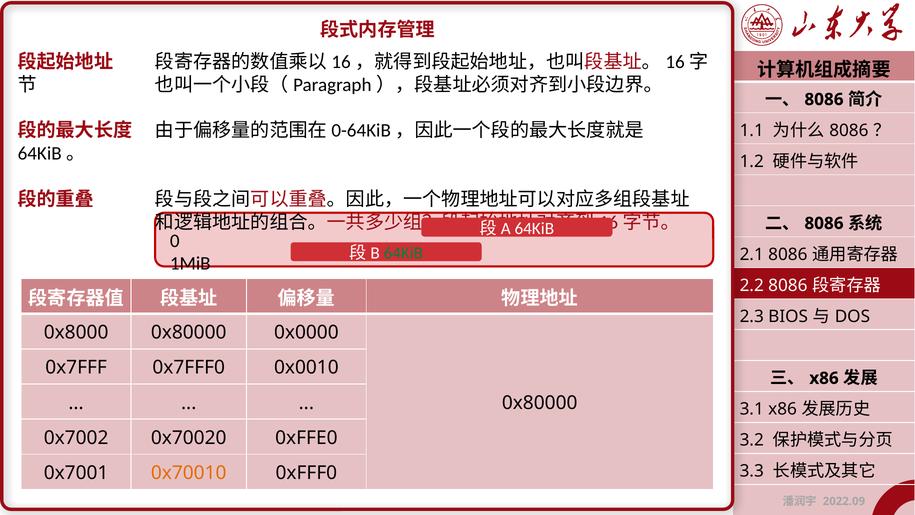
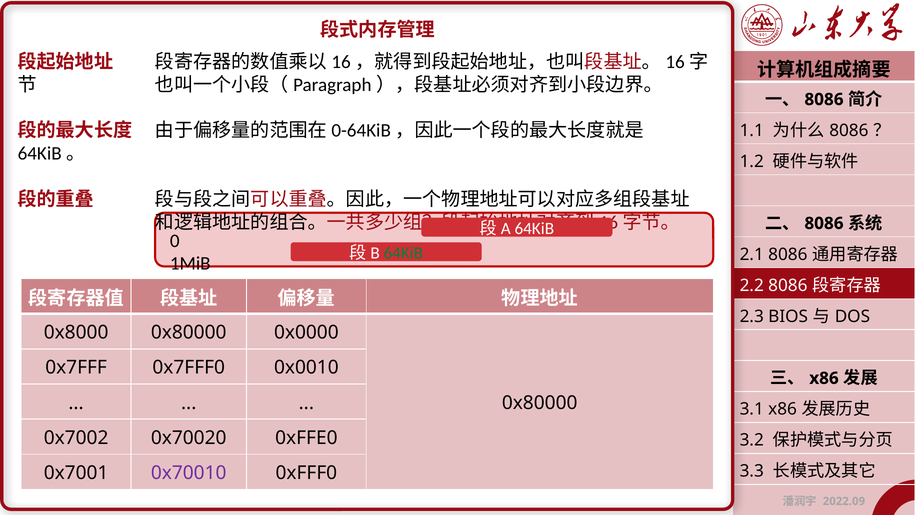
0x70010 colour: orange -> purple
